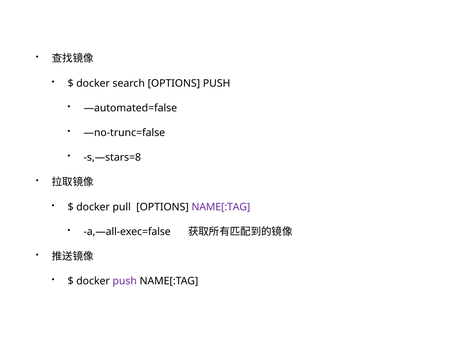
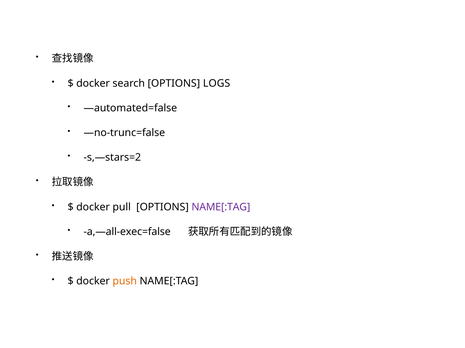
OPTIONS PUSH: PUSH -> LOGS
s,—stars=8: s,—stars=8 -> s,—stars=2
push at (125, 282) colour: purple -> orange
